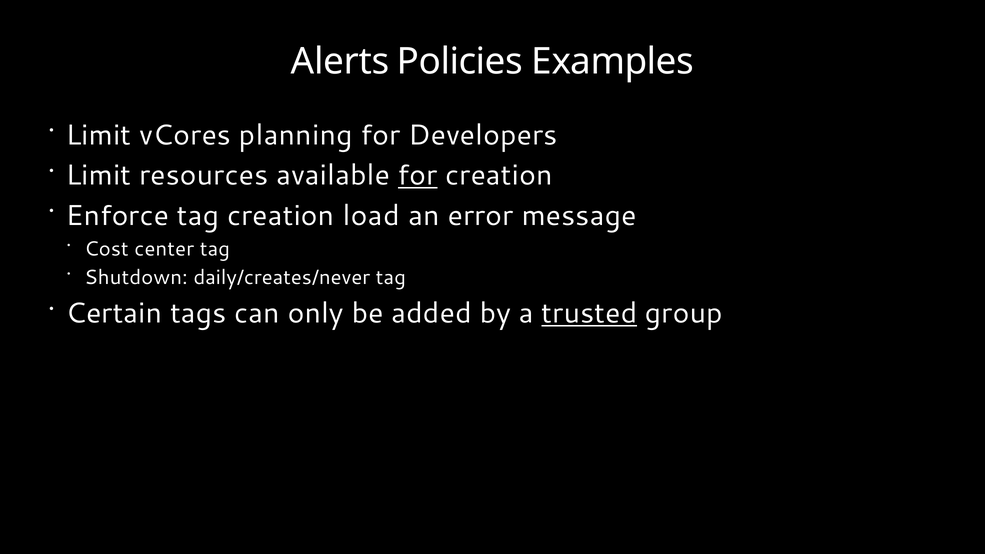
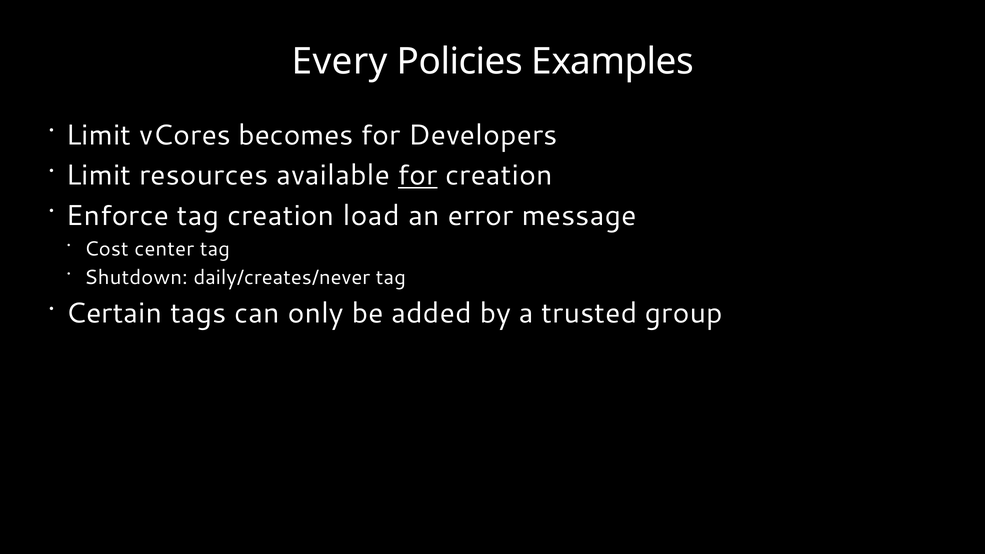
Alerts: Alerts -> Every
planning: planning -> becomes
trusted underline: present -> none
